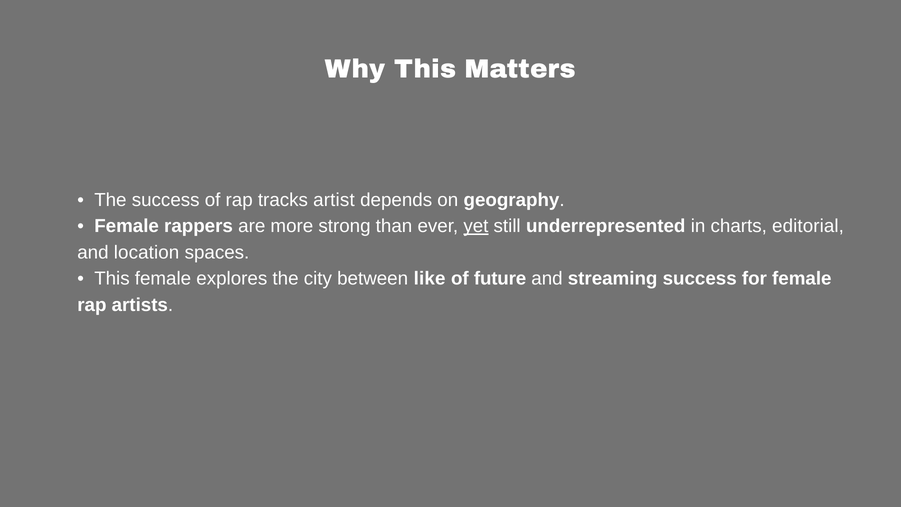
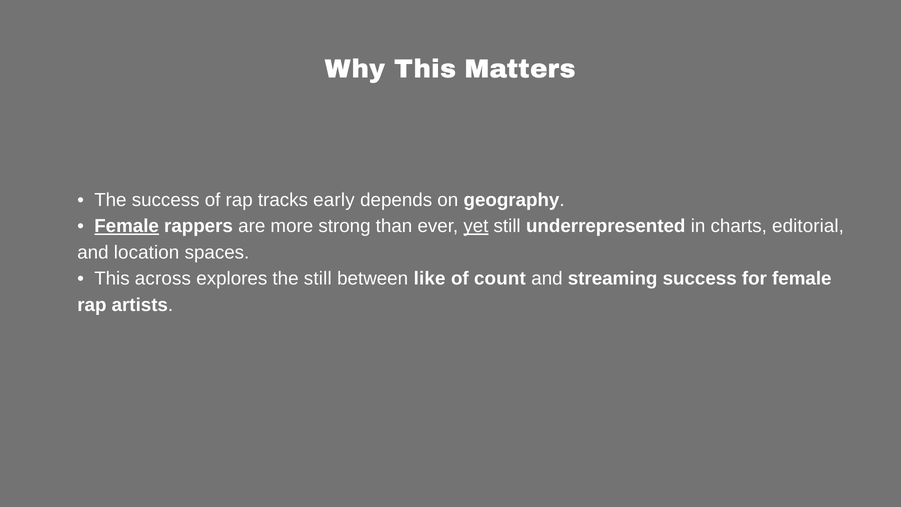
artist: artist -> early
Female at (127, 226) underline: none -> present
This female: female -> across
the city: city -> still
future: future -> count
